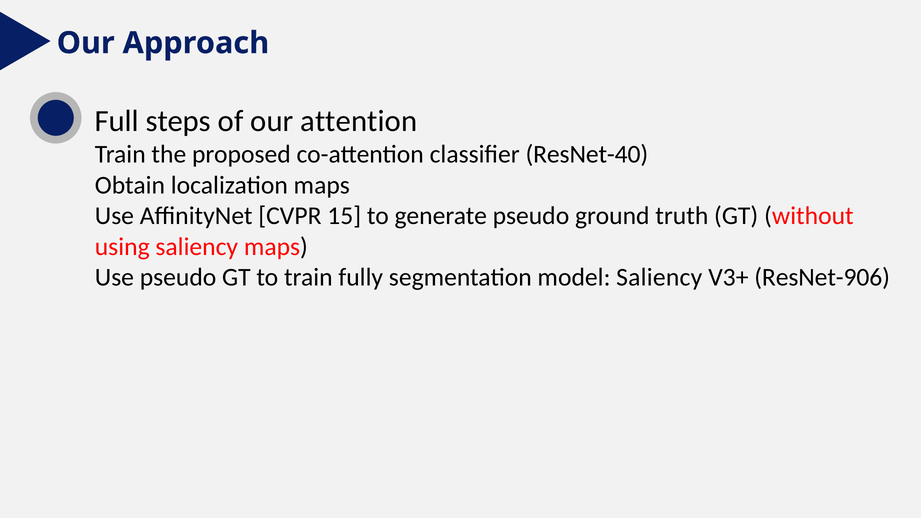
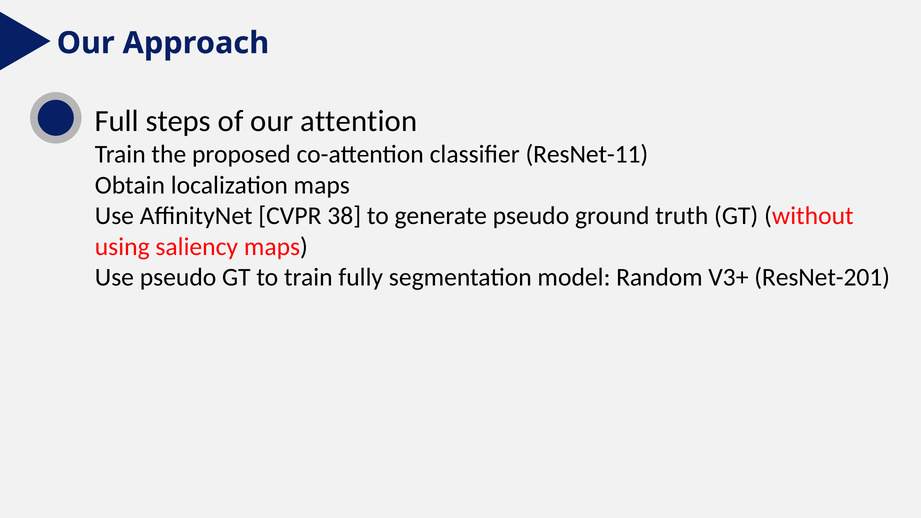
ResNet-40: ResNet-40 -> ResNet-11
15: 15 -> 38
model Saliency: Saliency -> Random
ResNet-906: ResNet-906 -> ResNet-201
